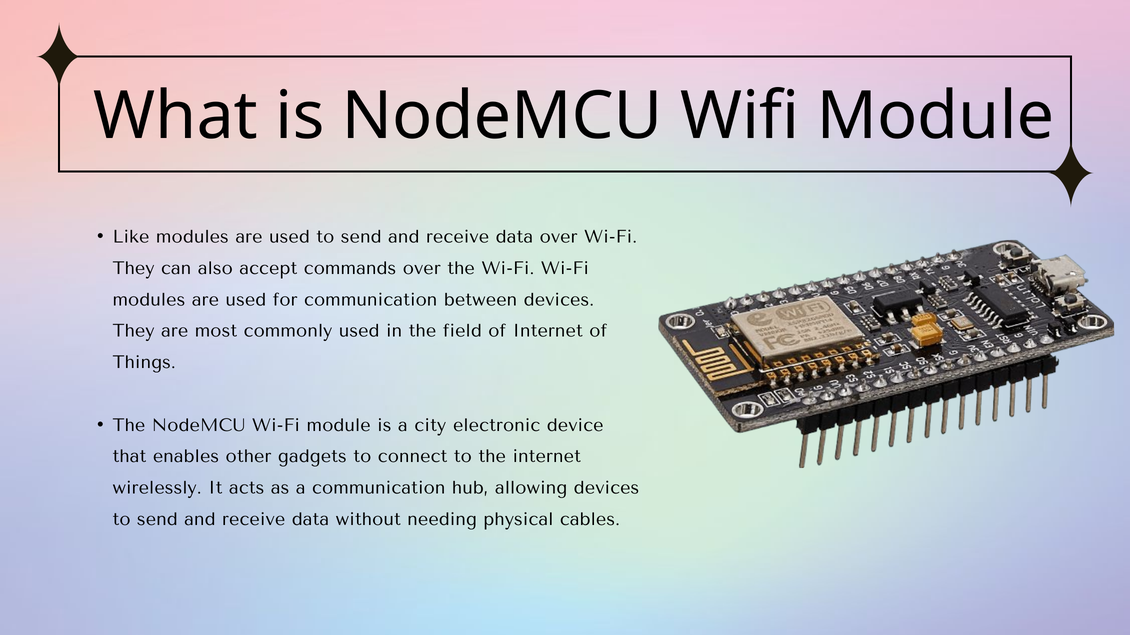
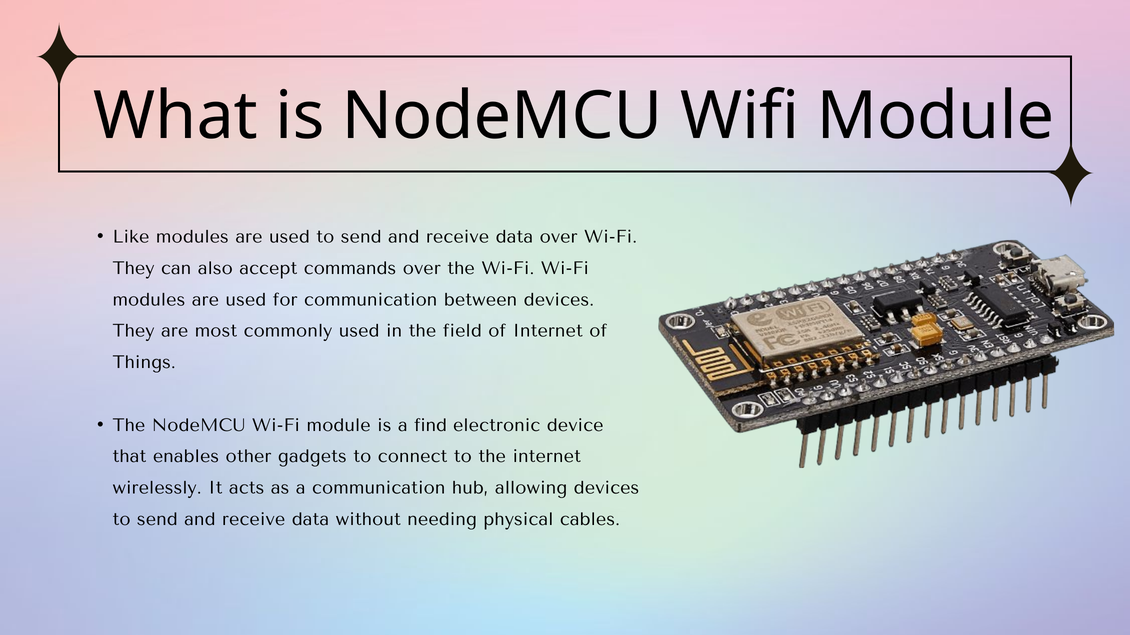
city: city -> find
